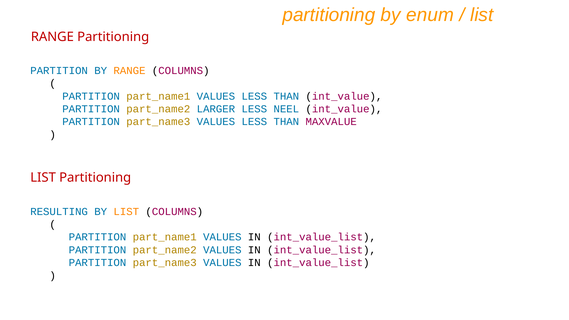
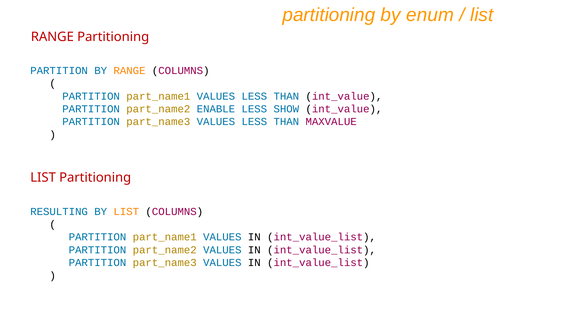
LARGER: LARGER -> ENABLE
NEEL: NEEL -> SHOW
